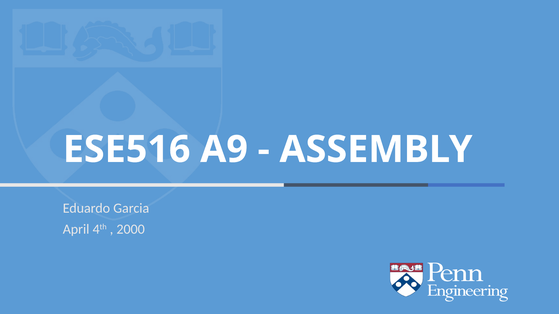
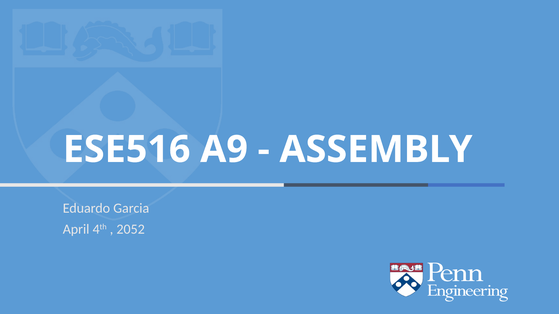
2000: 2000 -> 2052
